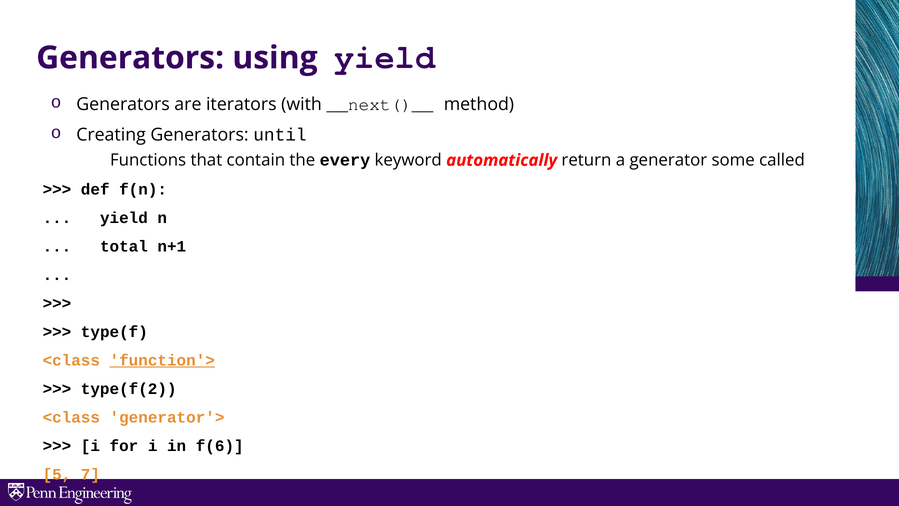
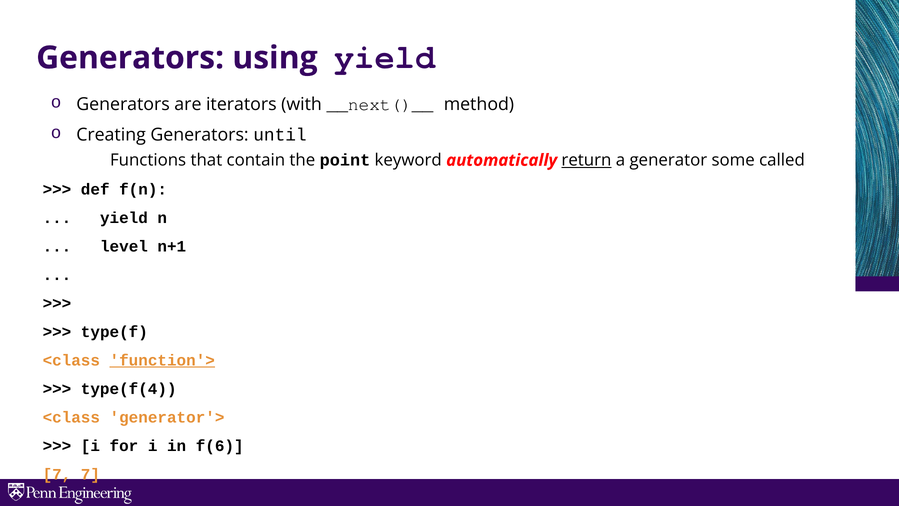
every: every -> point
return underline: none -> present
total: total -> level
type(f(2: type(f(2 -> type(f(4
5 at (57, 474): 5 -> 7
